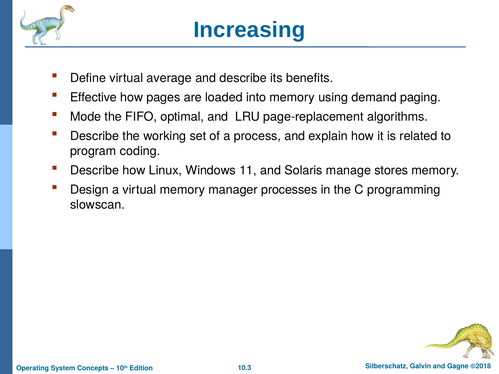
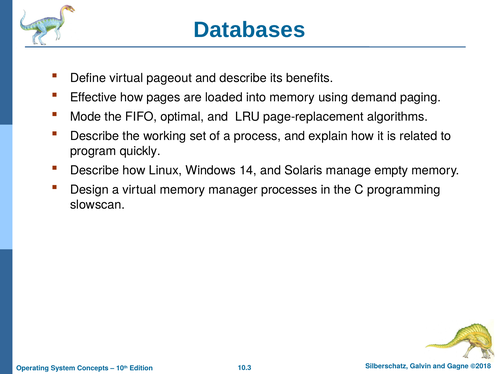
Increasing: Increasing -> Databases
average: average -> pageout
coding: coding -> quickly
11: 11 -> 14
stores: stores -> empty
